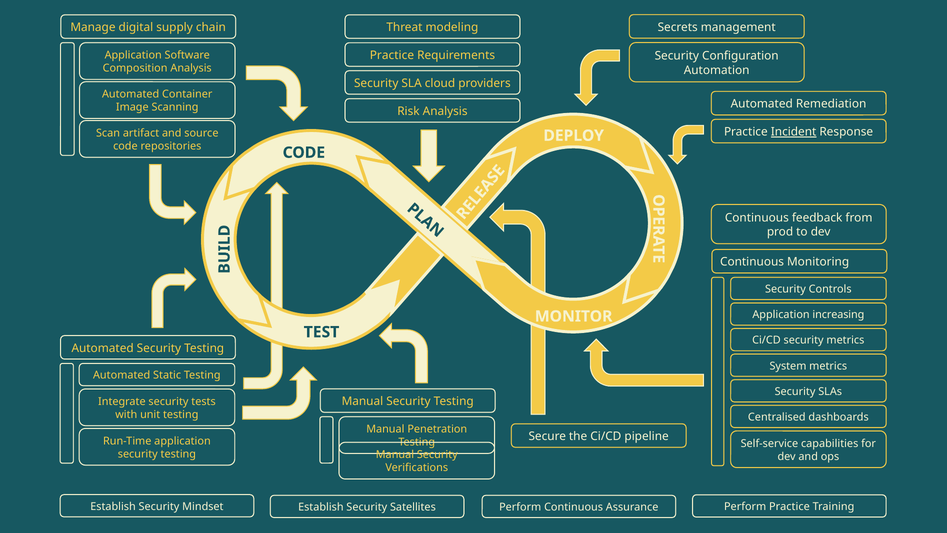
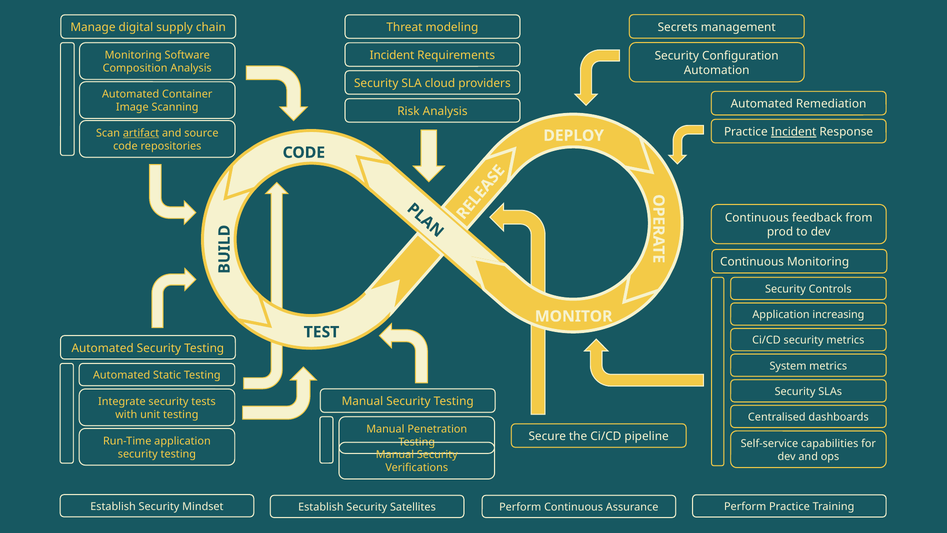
Practice at (392, 55): Practice -> Incident
Application at (133, 55): Application -> Monitoring
artifact underline: none -> present
